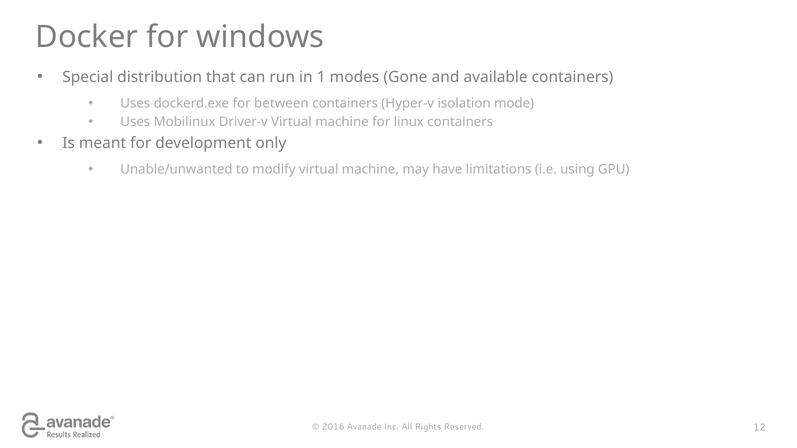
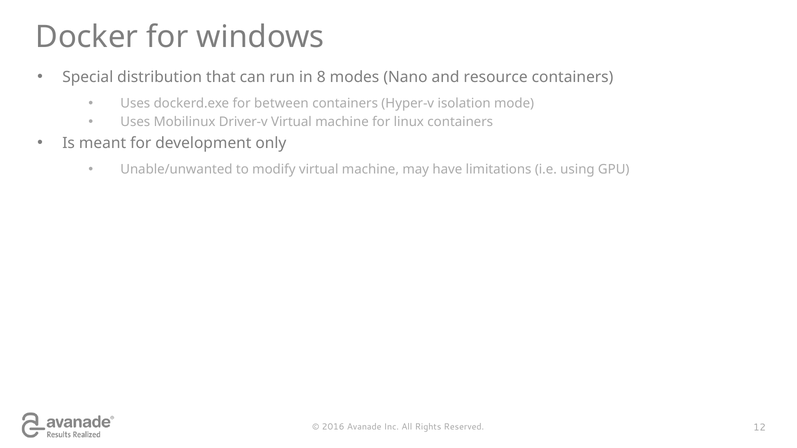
1: 1 -> 8
Gone: Gone -> Nano
available: available -> resource
